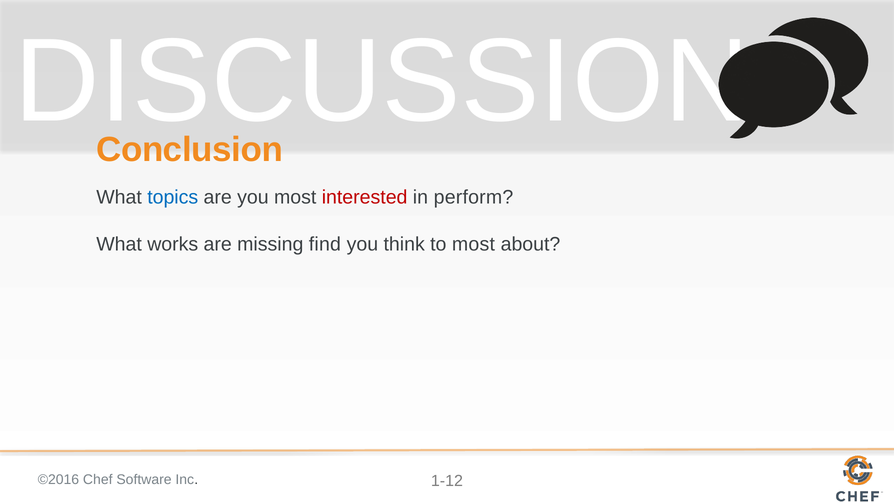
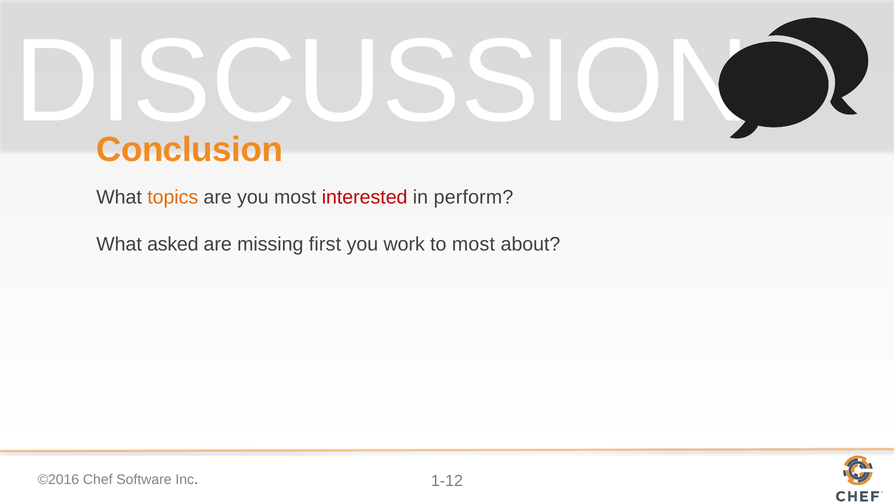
topics colour: blue -> orange
works: works -> asked
find: find -> first
think: think -> work
